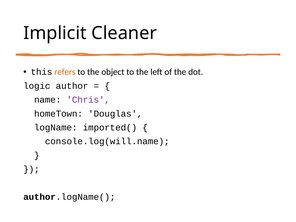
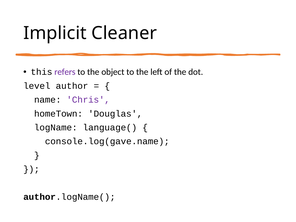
refers colour: orange -> purple
logic: logic -> level
imported(: imported( -> language(
console.log(will.name: console.log(will.name -> console.log(gave.name
